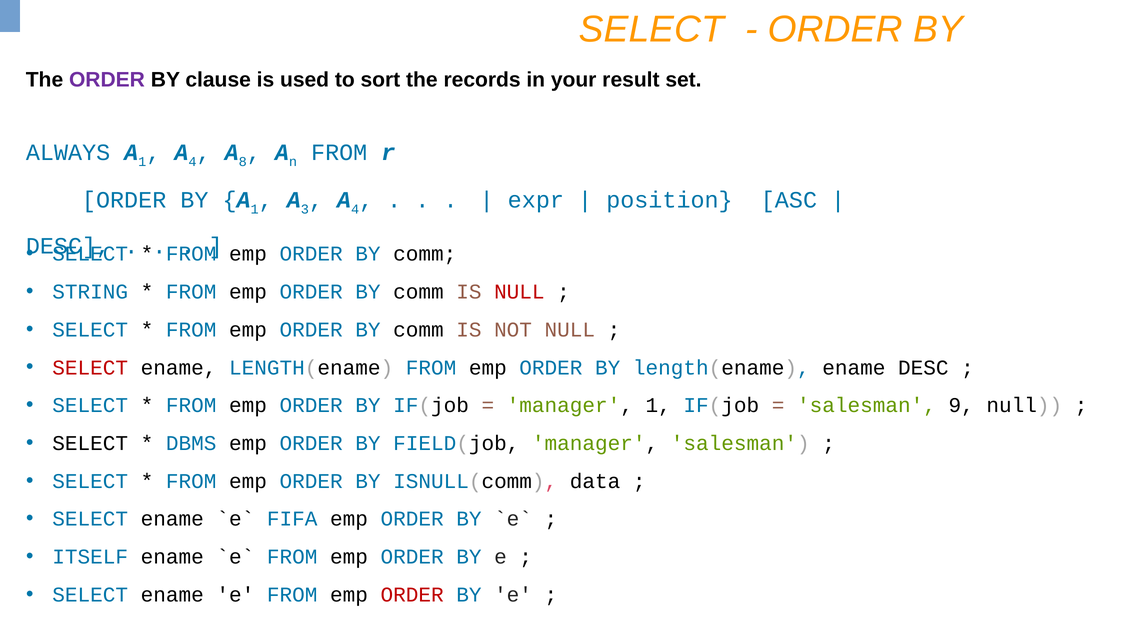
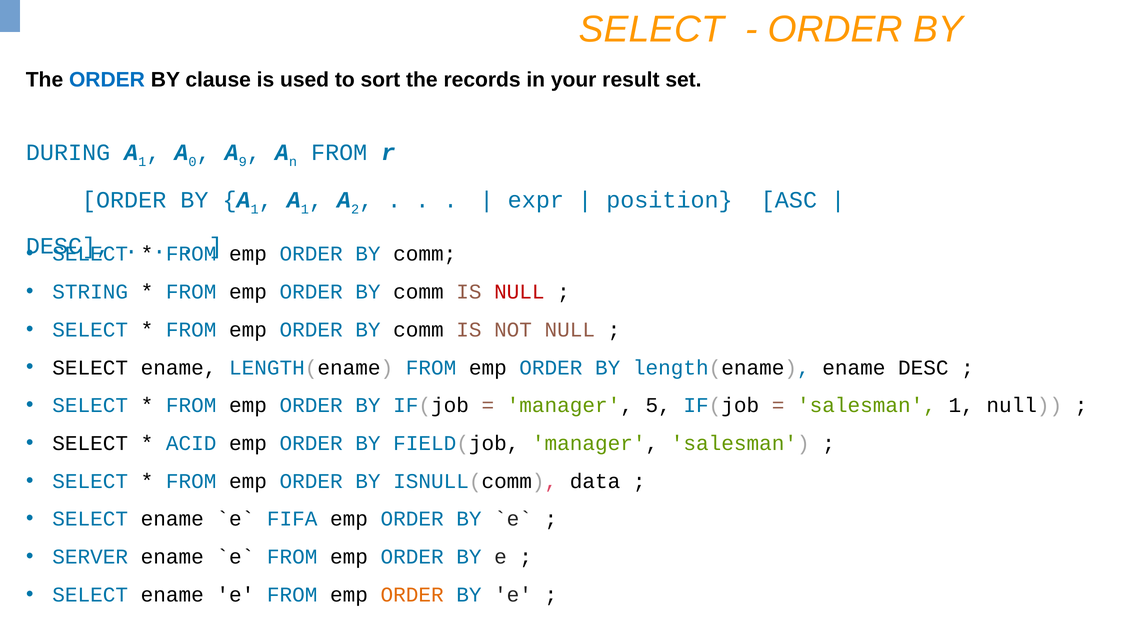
ORDER at (107, 80) colour: purple -> blue
ALWAYS: ALWAYS -> DURING
4 at (193, 162): 4 -> 0
8: 8 -> 9
3 at (305, 209): 3 -> 1
4 at (355, 209): 4 -> 2
SELECT at (90, 368) colour: red -> black
manager 1: 1 -> 5
salesman 9: 9 -> 1
DBMS: DBMS -> ACID
ITSELF: ITSELF -> SERVER
ORDER at (412, 595) colour: red -> orange
